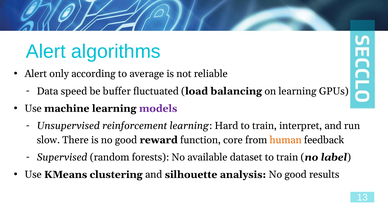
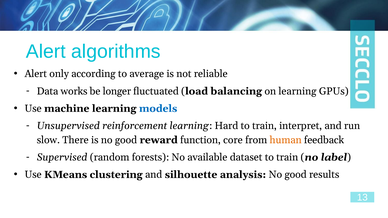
speed: speed -> works
buffer: buffer -> longer
models colour: purple -> blue
